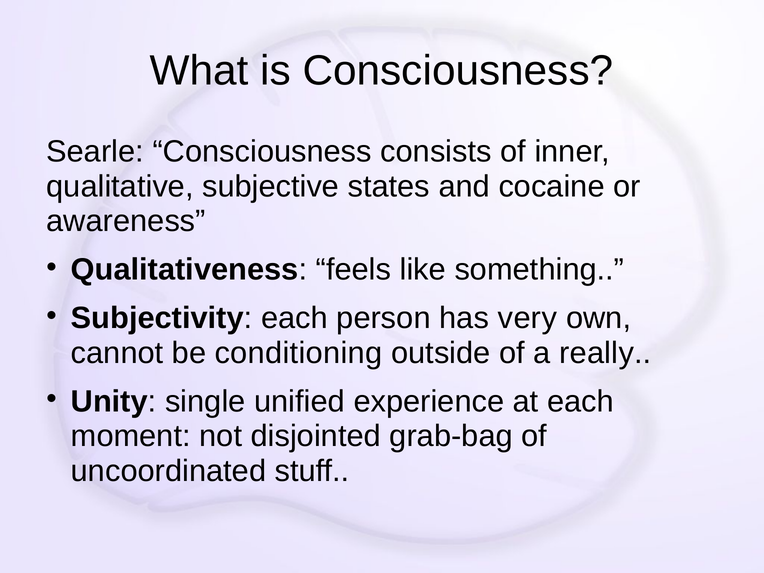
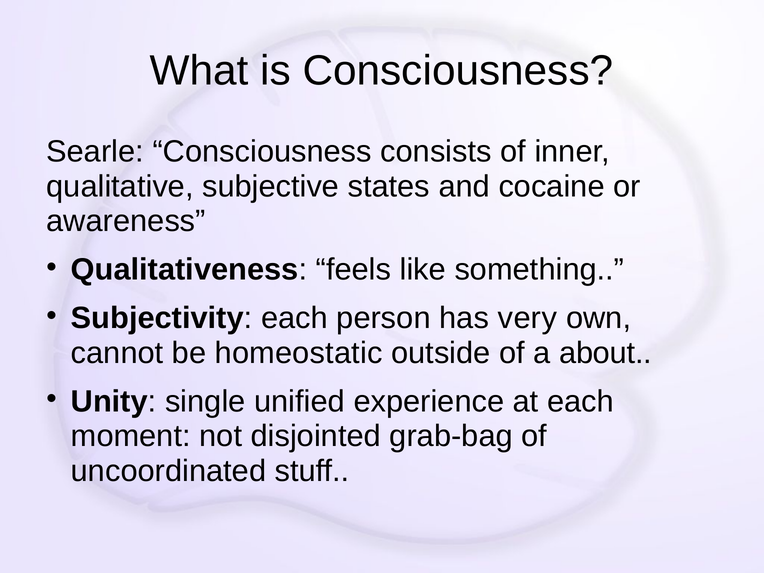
conditioning: conditioning -> homeostatic
really: really -> about
